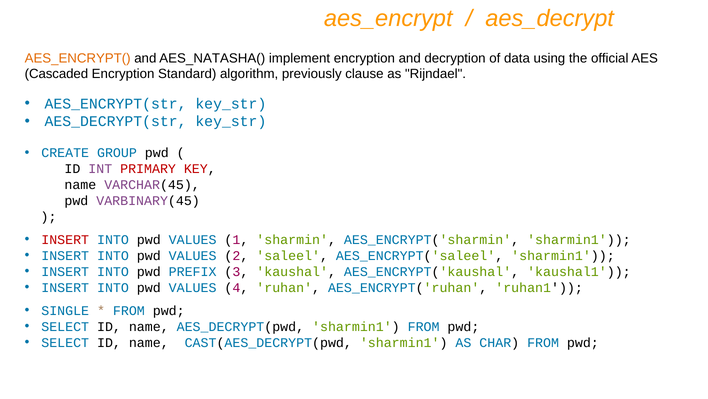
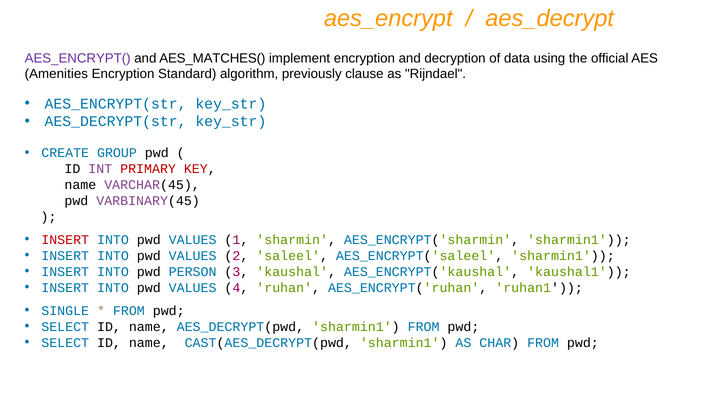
AES_ENCRYPT( colour: orange -> purple
AES_NATASHA(: AES_NATASHA( -> AES_MATCHES(
Cascaded: Cascaded -> Amenities
PREFIX: PREFIX -> PERSON
